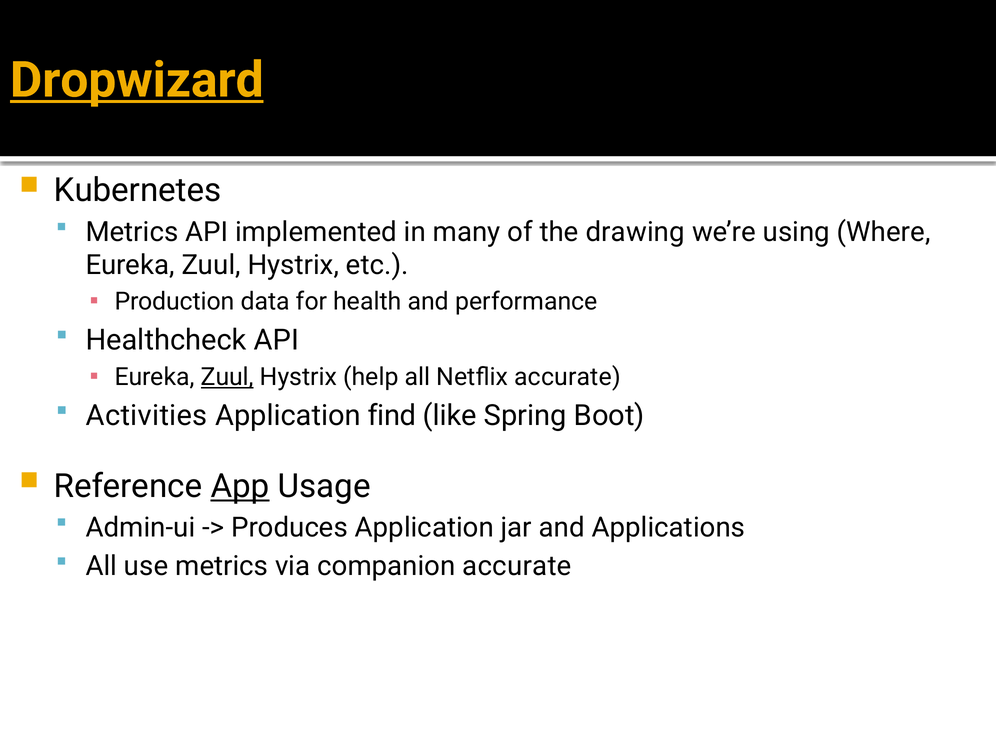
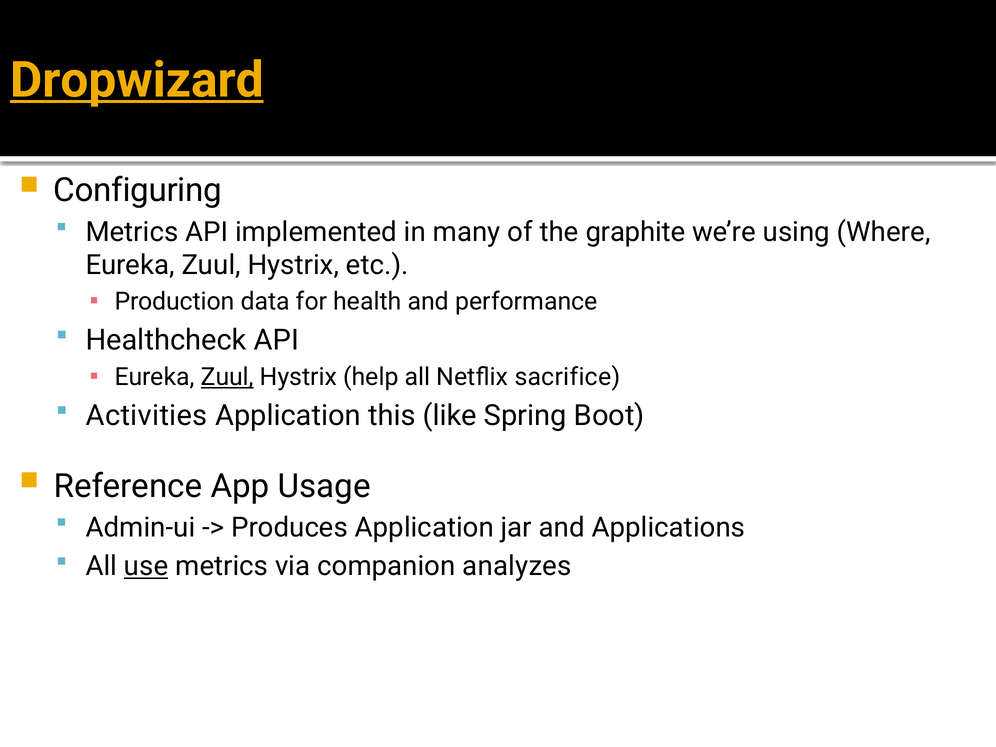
Kubernetes: Kubernetes -> Configuring
drawing: drawing -> graphite
Netflix accurate: accurate -> sacrifice
find: find -> this
App underline: present -> none
use underline: none -> present
companion accurate: accurate -> analyzes
